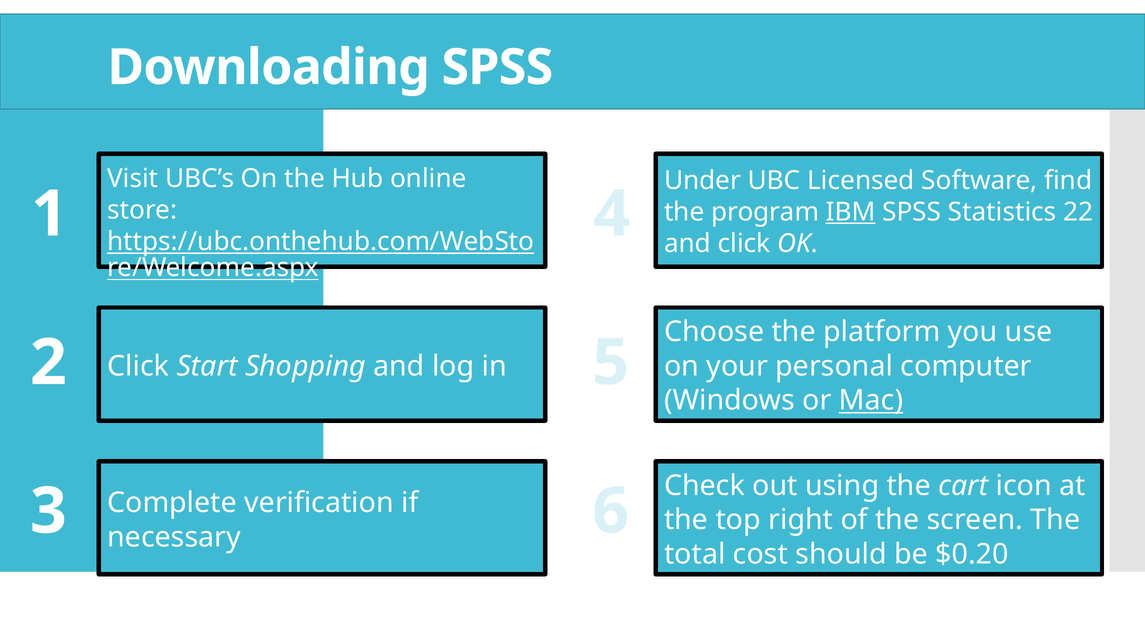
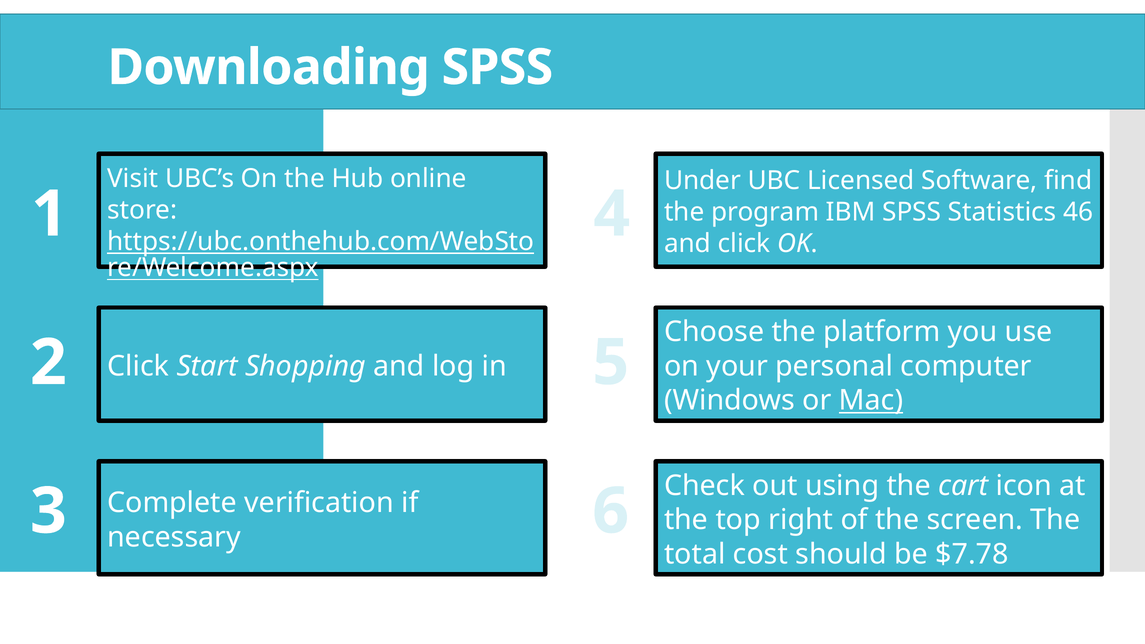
IBM underline: present -> none
22: 22 -> 46
$0.20: $0.20 -> $7.78
